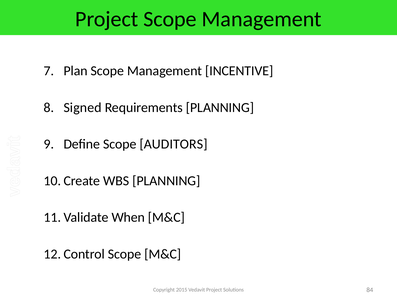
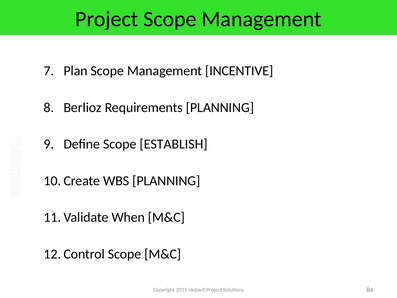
Signed: Signed -> Berlioz
AUDITORS: AUDITORS -> ESTABLISH
